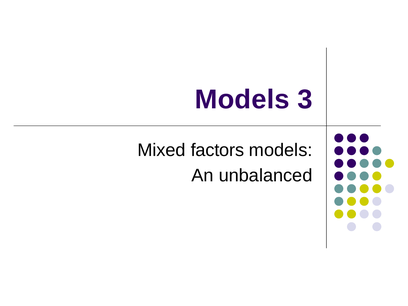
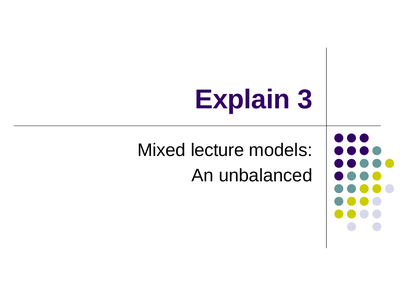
Models at (242, 100): Models -> Explain
factors: factors -> lecture
